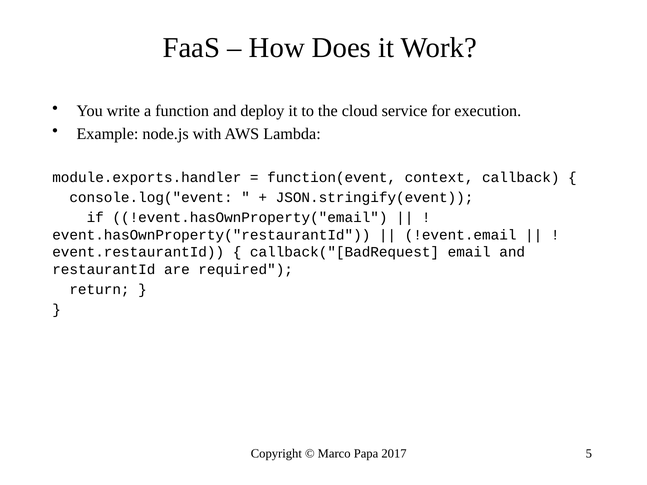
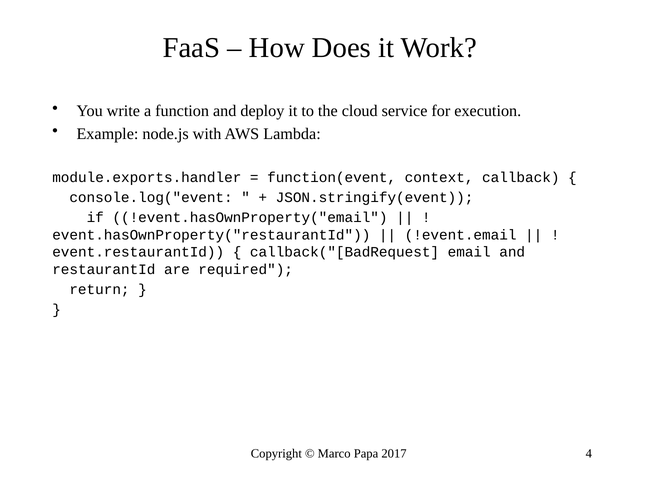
5: 5 -> 4
